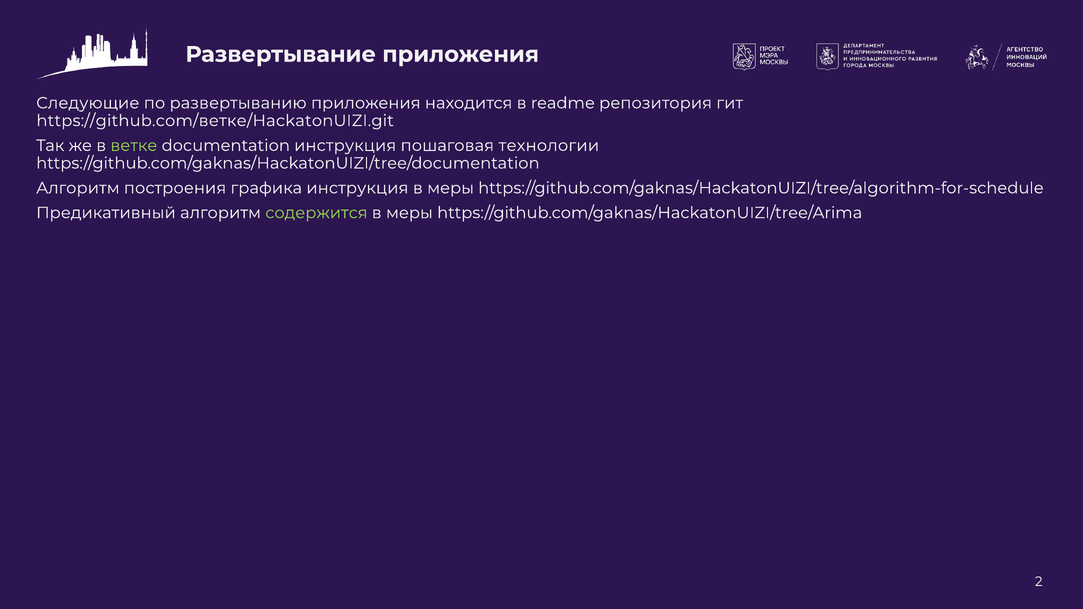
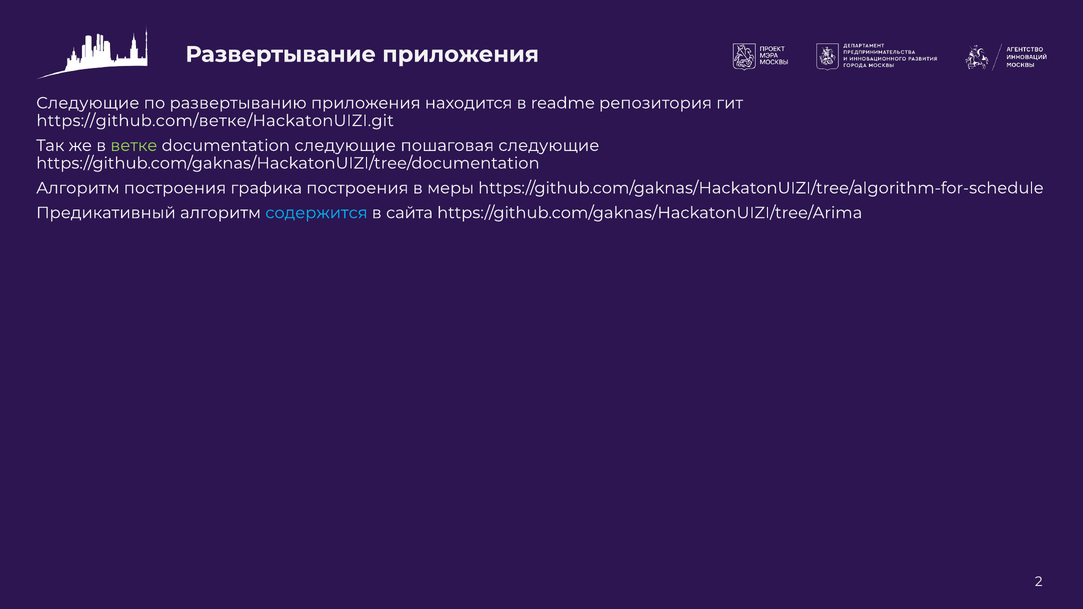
documentation инструкция: инструкция -> следующие
пошаговая технологии: технологии -> следующие
графика инструкция: инструкция -> построения
содержится colour: light green -> light blue
меры at (409, 213): меры -> сайта
